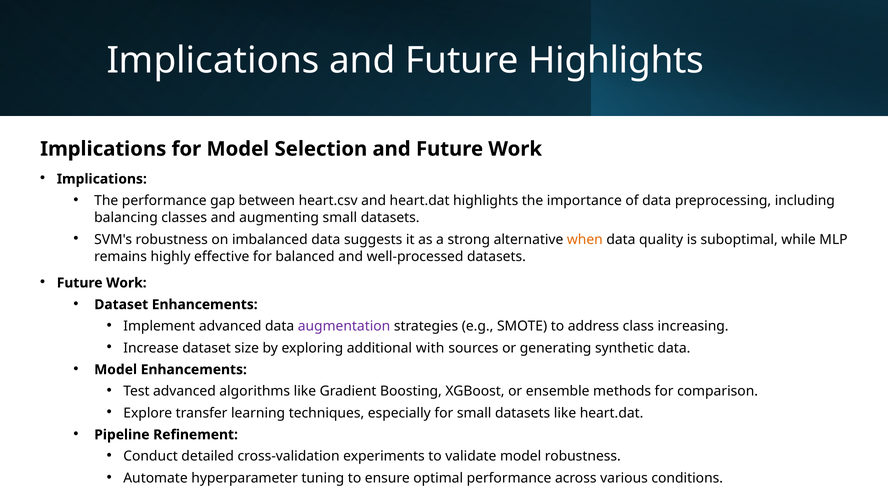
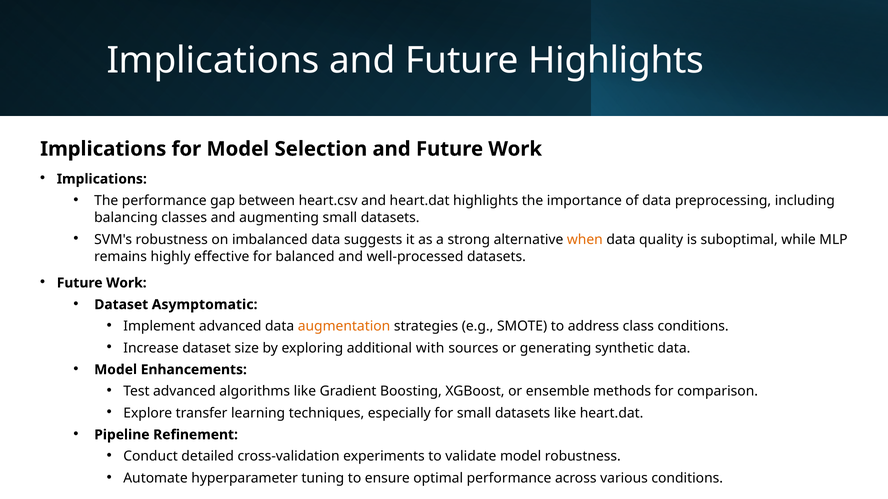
Dataset Enhancements: Enhancements -> Asymptomatic
augmentation colour: purple -> orange
class increasing: increasing -> conditions
